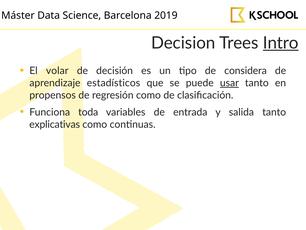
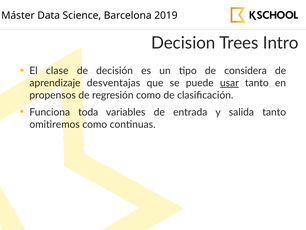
Intro underline: present -> none
volar: volar -> clase
estadísticos: estadísticos -> desventajas
explicativas: explicativas -> omitiremos
